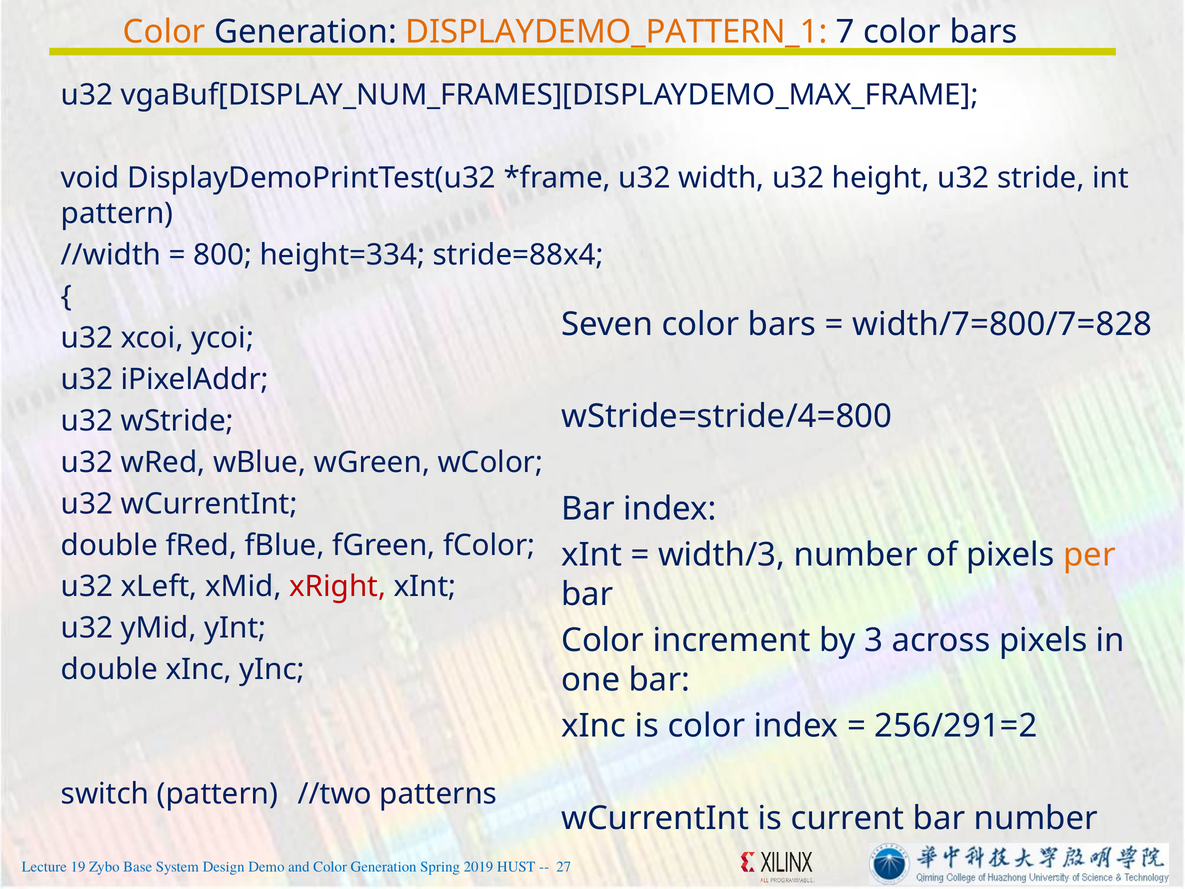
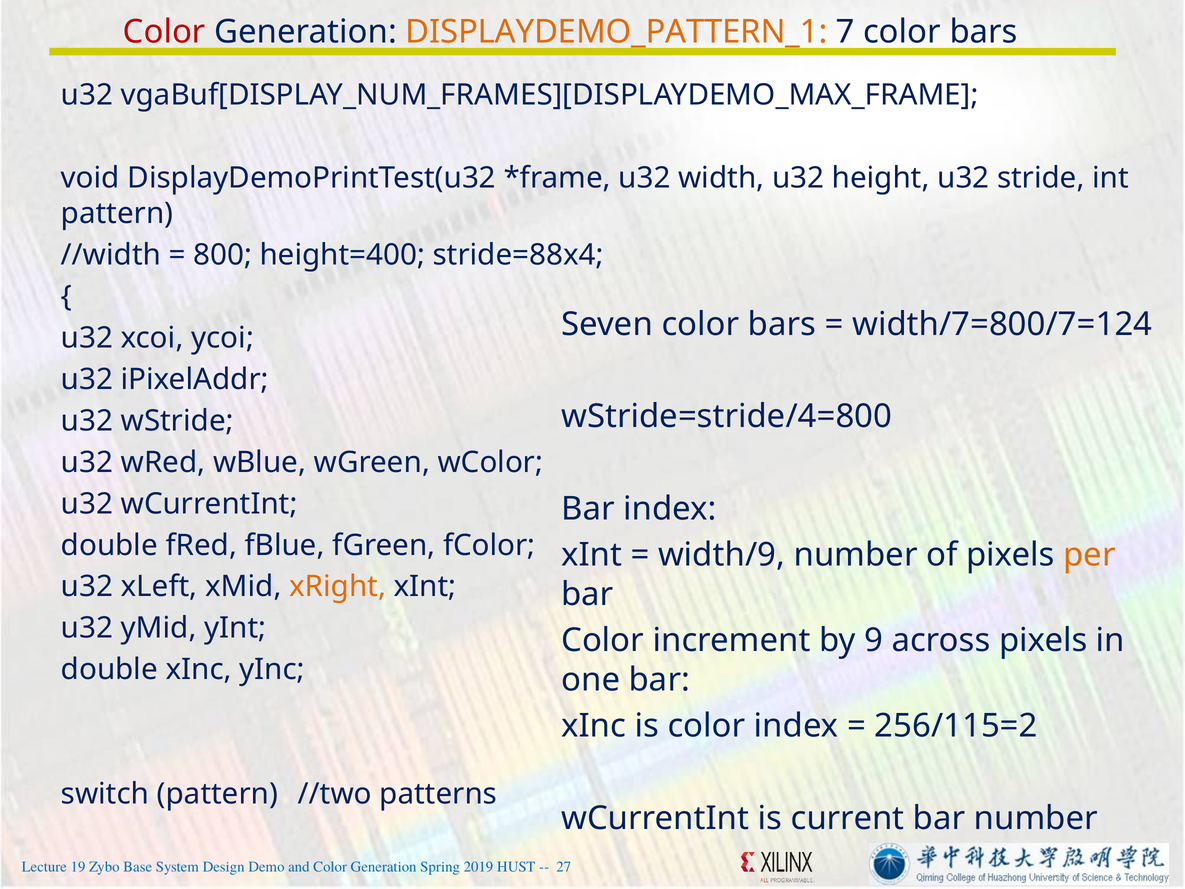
Color at (164, 32) colour: orange -> red
height=334: height=334 -> height=400
width/7=800/7=828: width/7=800/7=828 -> width/7=800/7=124
width/3: width/3 -> width/9
xRight colour: red -> orange
3: 3 -> 9
256/291=2: 256/291=2 -> 256/115=2
